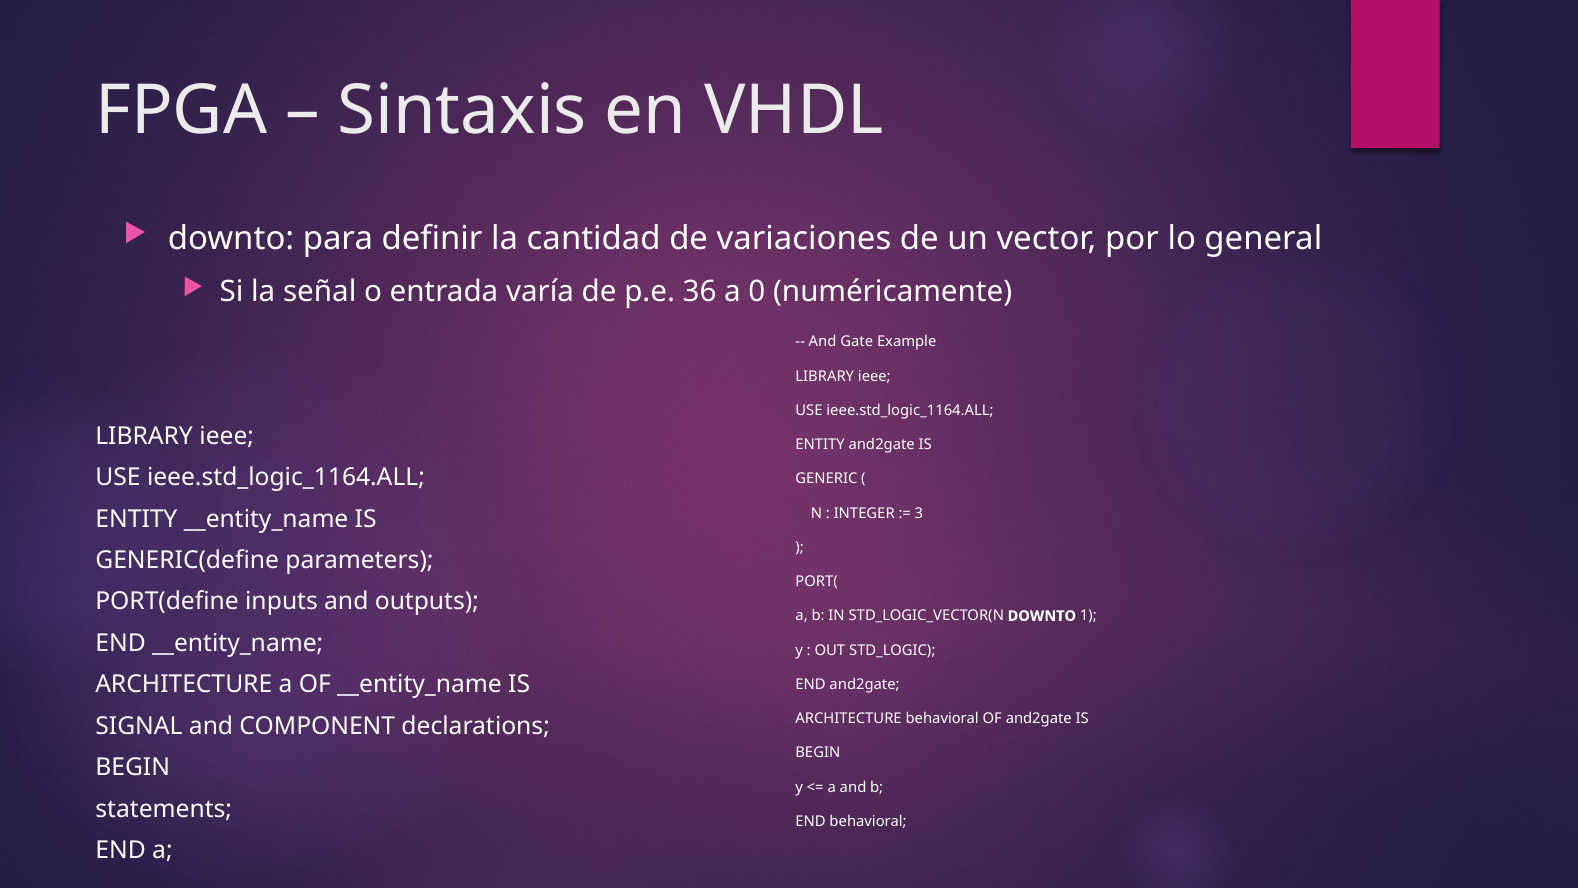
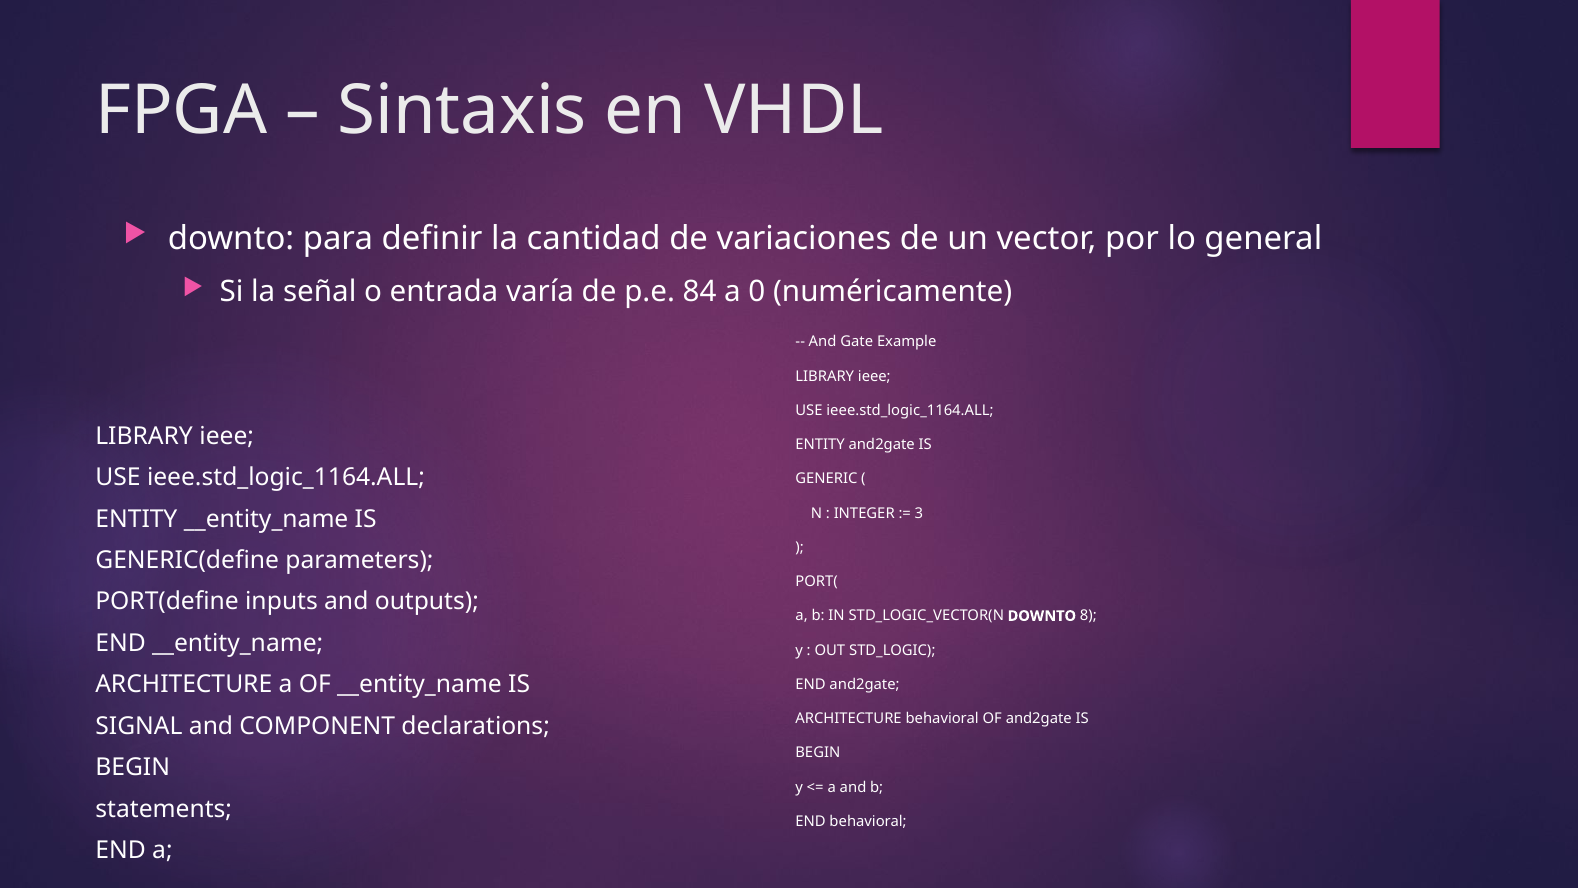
36: 36 -> 84
1: 1 -> 8
